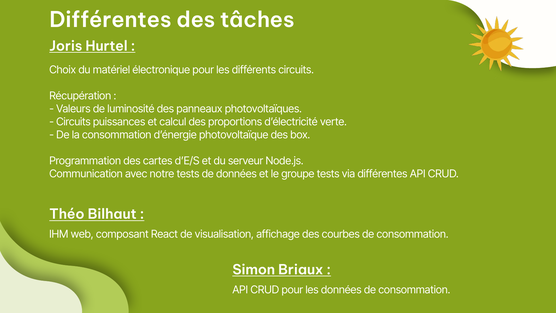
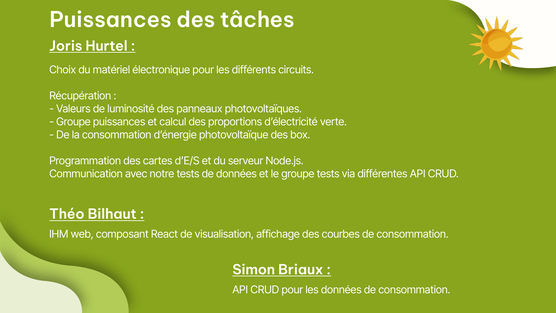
Différentes at (110, 20): Différentes -> Puissances
Circuits at (73, 122): Circuits -> Groupe
